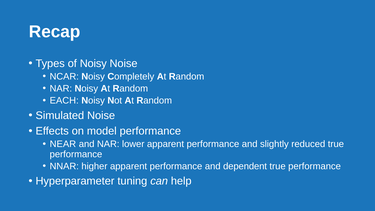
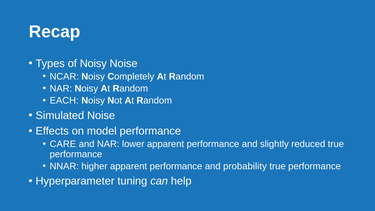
NEAR: NEAR -> CARE
dependent: dependent -> probability
